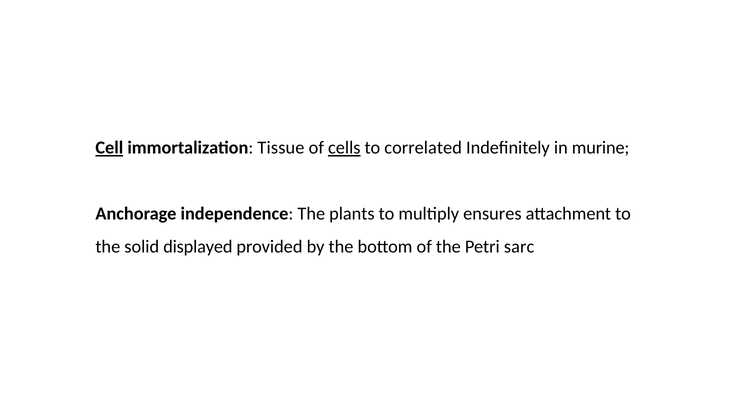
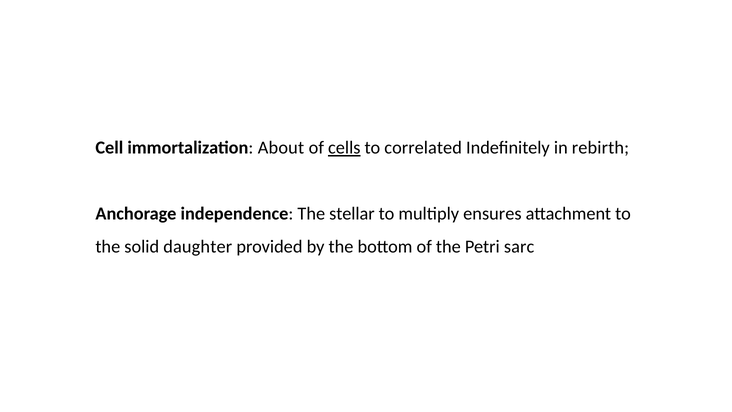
Cell underline: present -> none
Tissue: Tissue -> About
murine: murine -> rebirth
plants: plants -> stellar
displayed: displayed -> daughter
